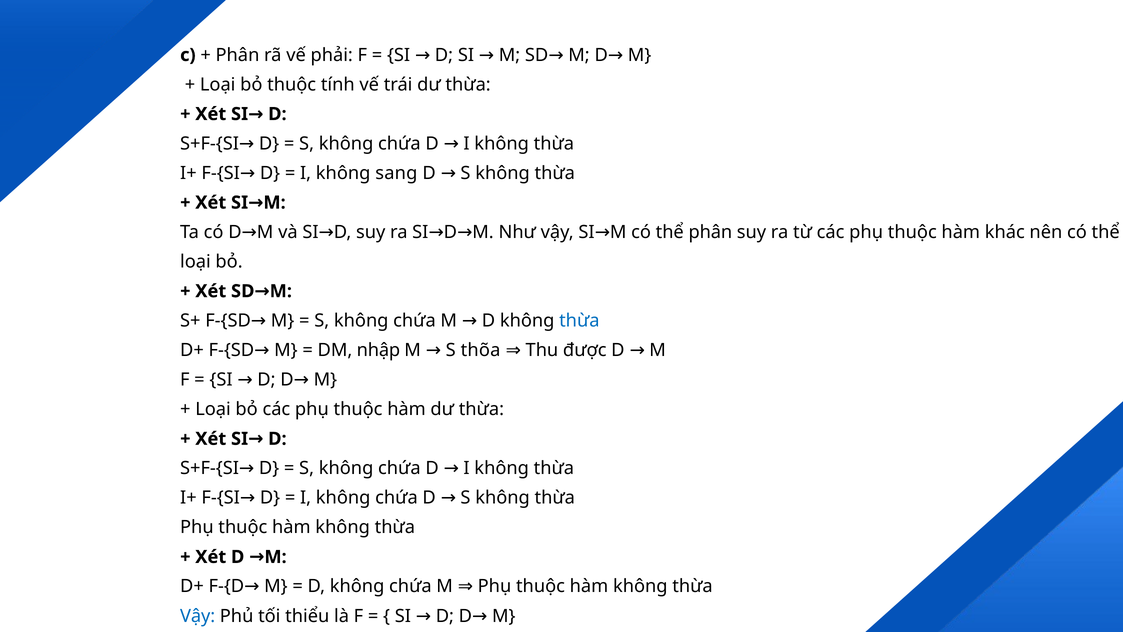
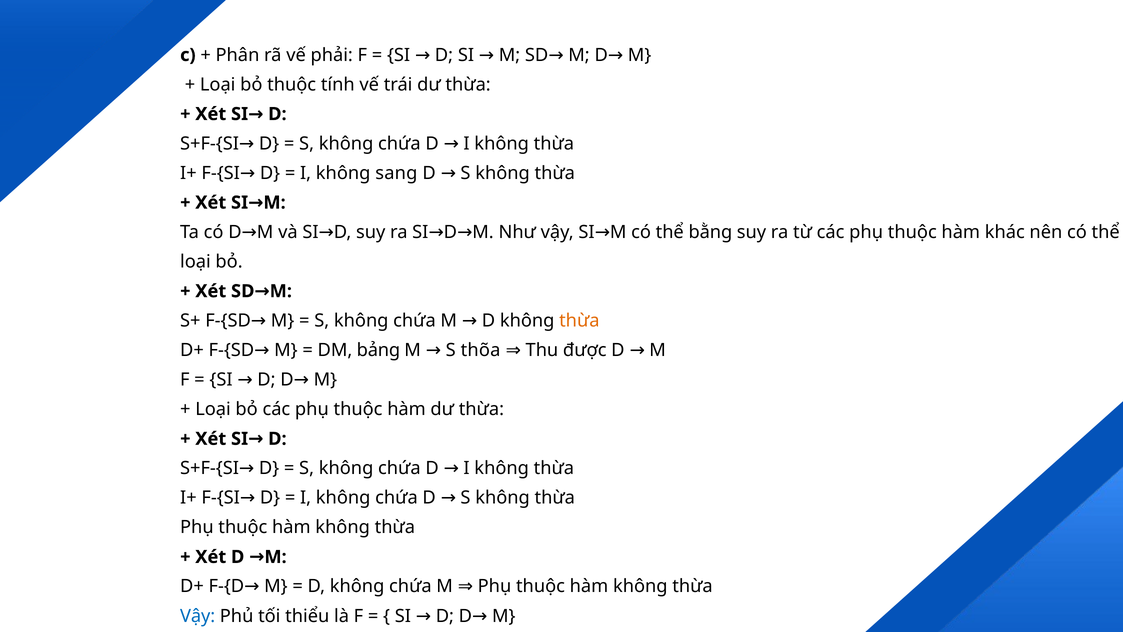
thể phân: phân -> bằng
thừa at (579, 321) colour: blue -> orange
nhập: nhập -> bảng
